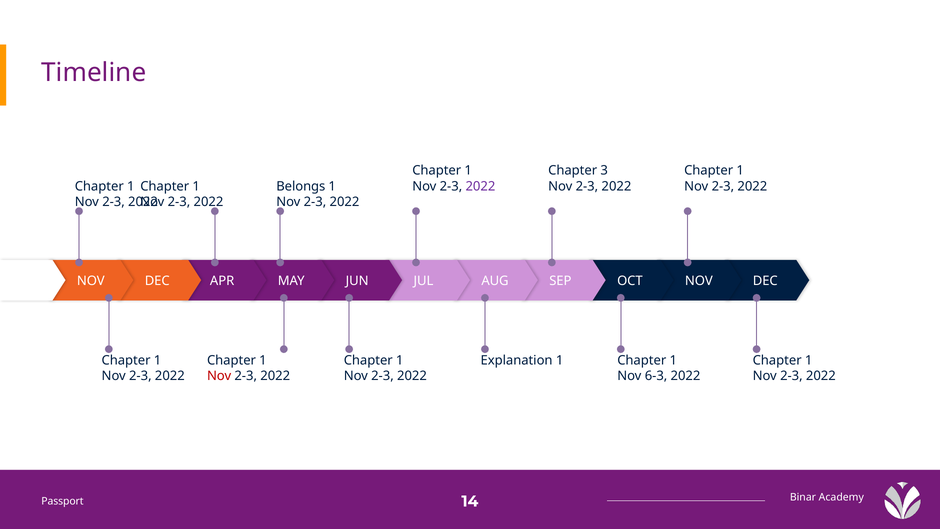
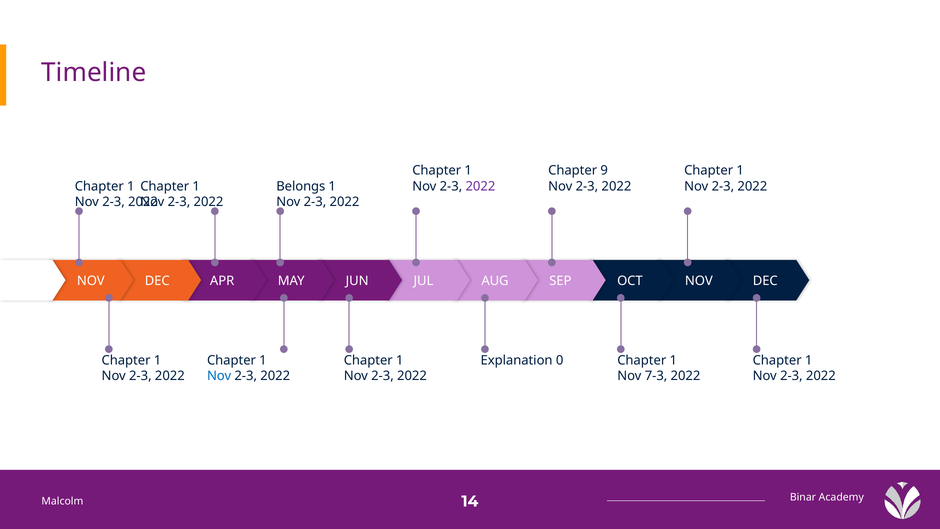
3: 3 -> 9
Explanation 1: 1 -> 0
Nov at (219, 376) colour: red -> blue
6-3: 6-3 -> 7-3
Passport: Passport -> Malcolm
